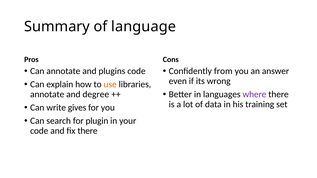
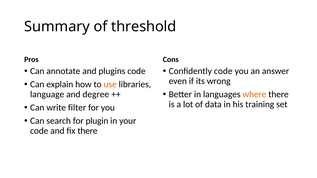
language: language -> threshold
Confidently from: from -> code
where colour: purple -> orange
annotate at (47, 95): annotate -> language
gives: gives -> filter
